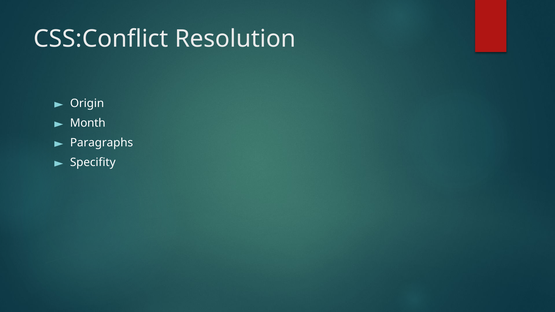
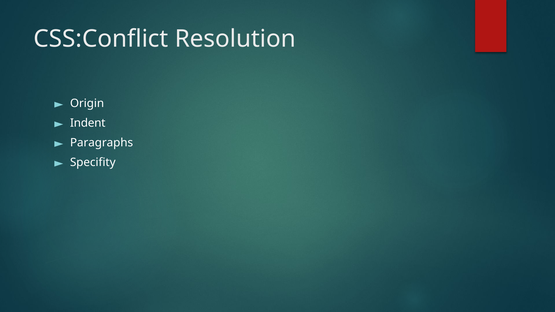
Month: Month -> Indent
